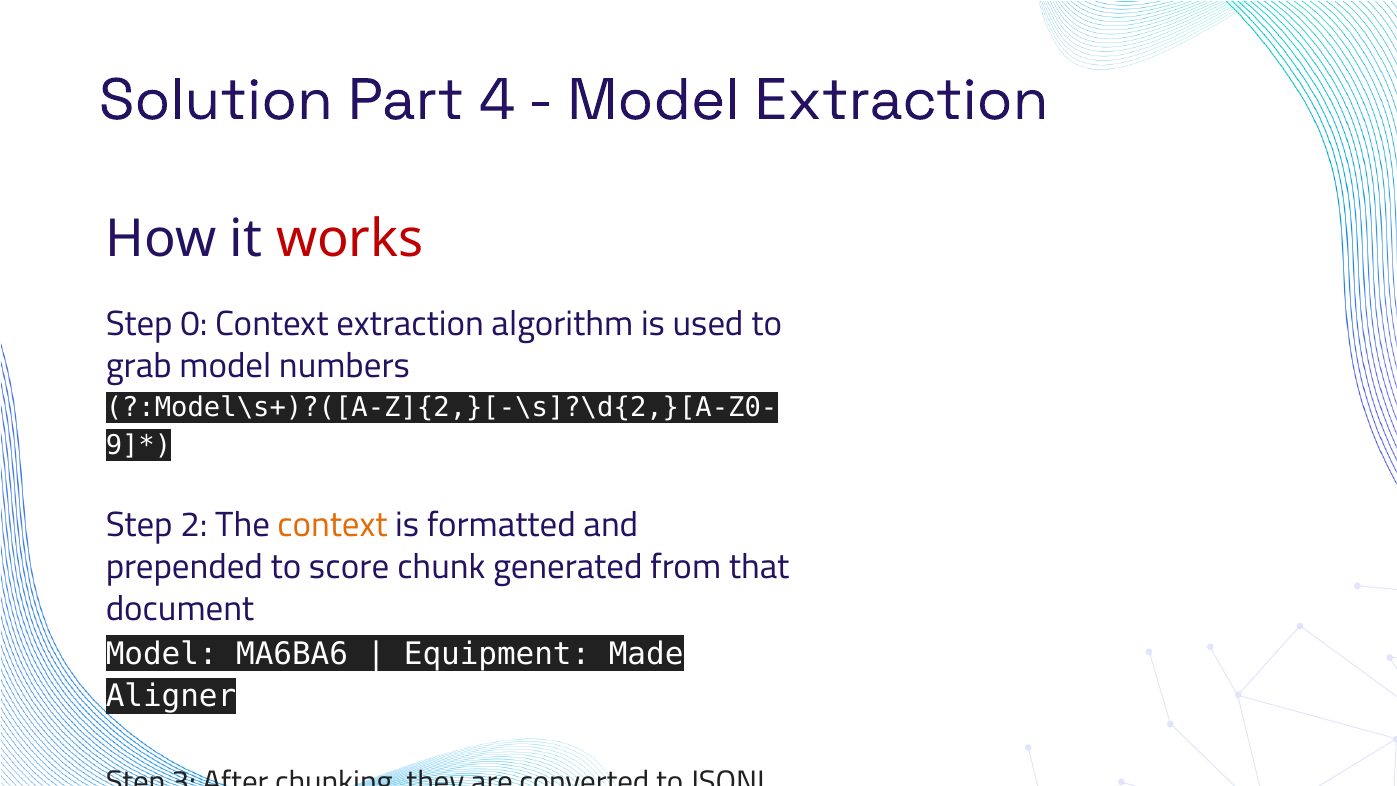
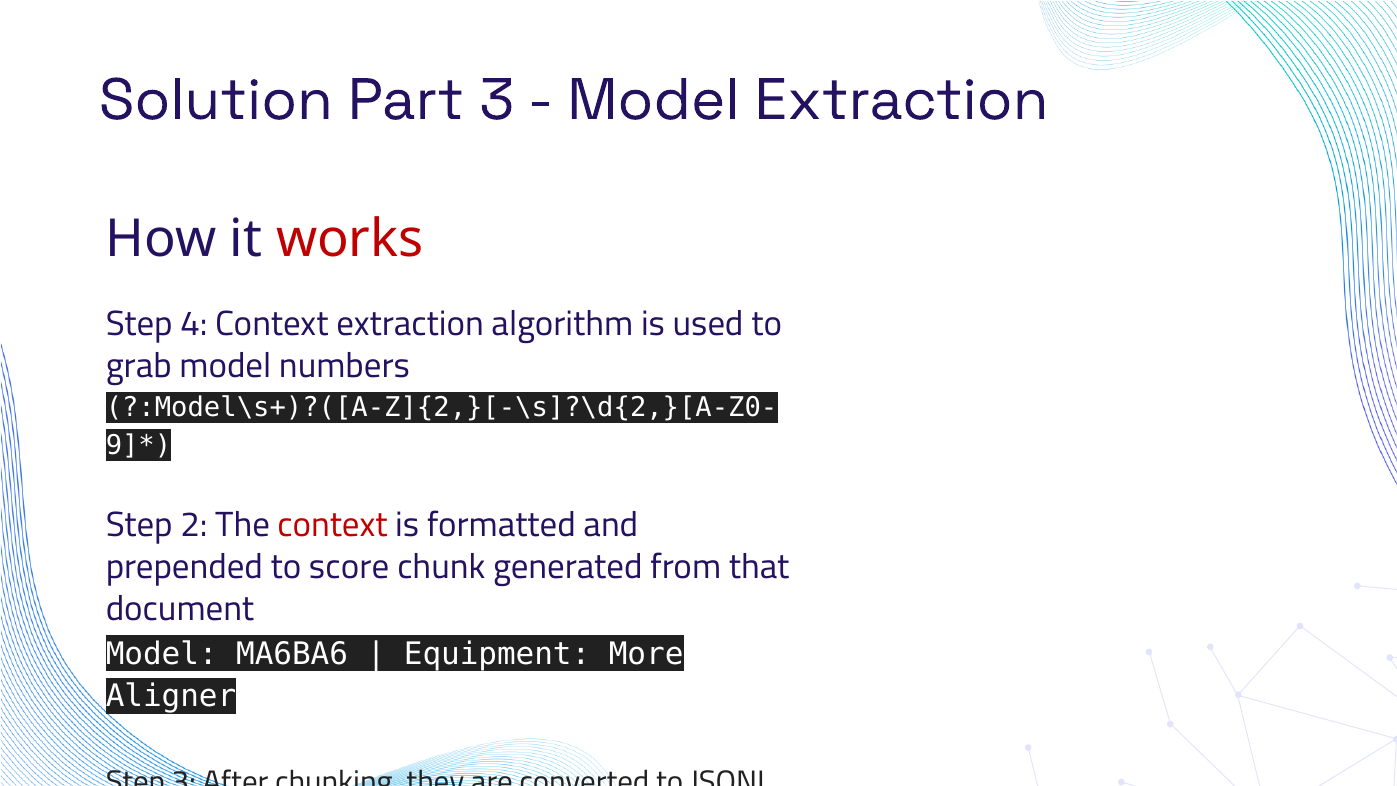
Part 4: 4 -> 3
0: 0 -> 4
context at (333, 525) colour: orange -> red
Made: Made -> More
